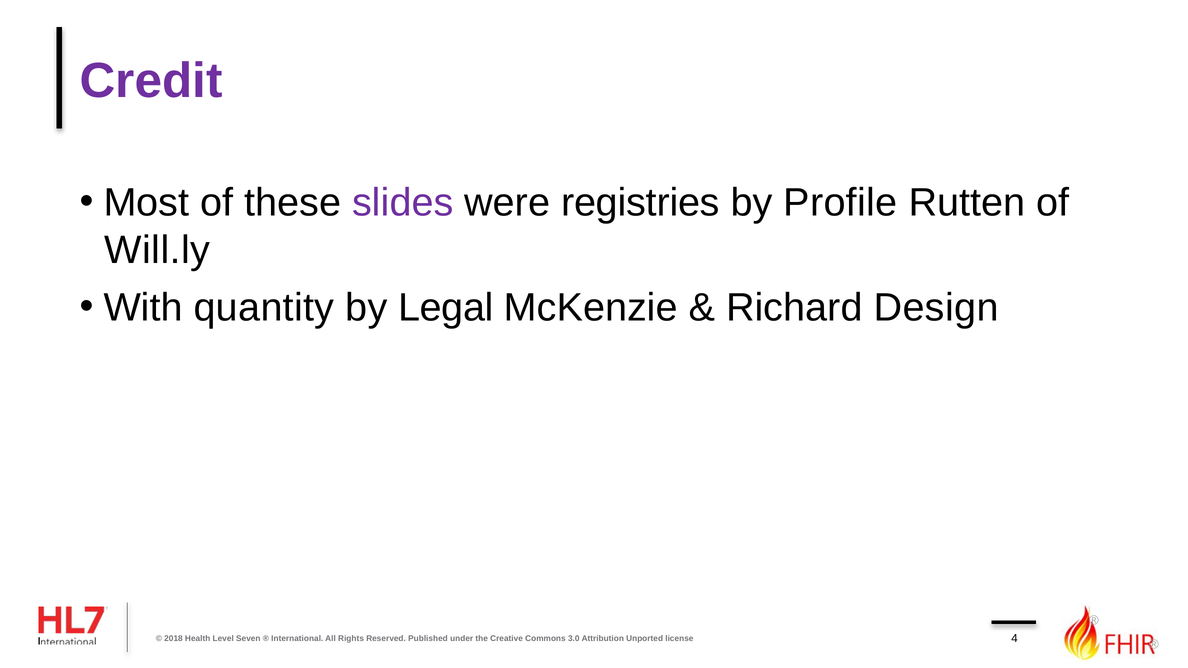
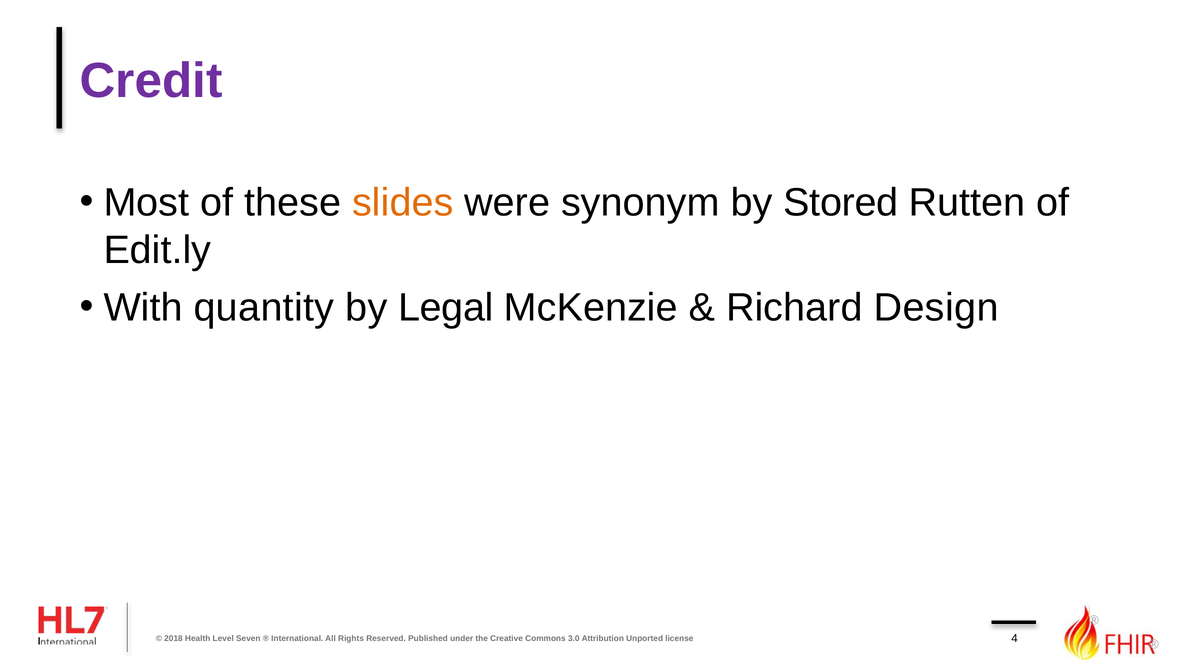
slides colour: purple -> orange
registries: registries -> synonym
Profile: Profile -> Stored
Will.ly: Will.ly -> Edit.ly
